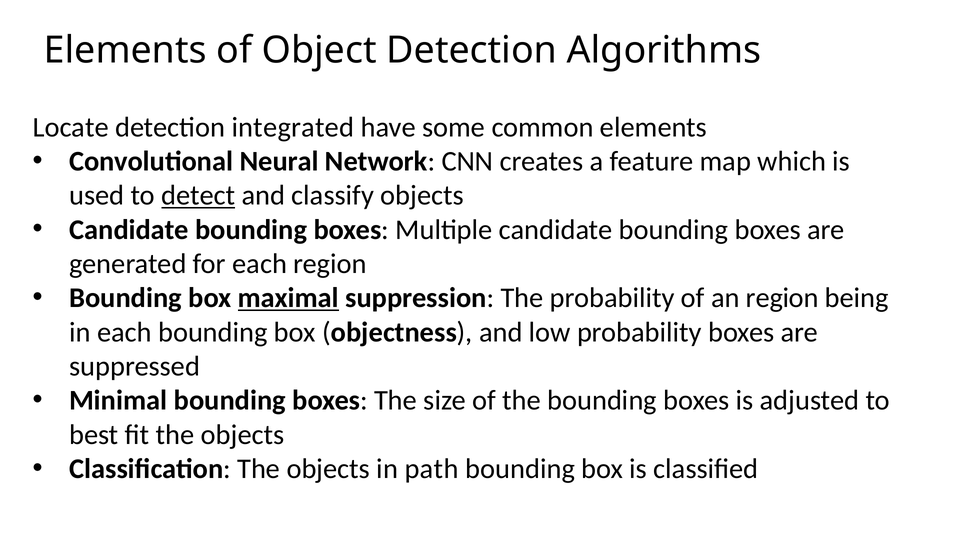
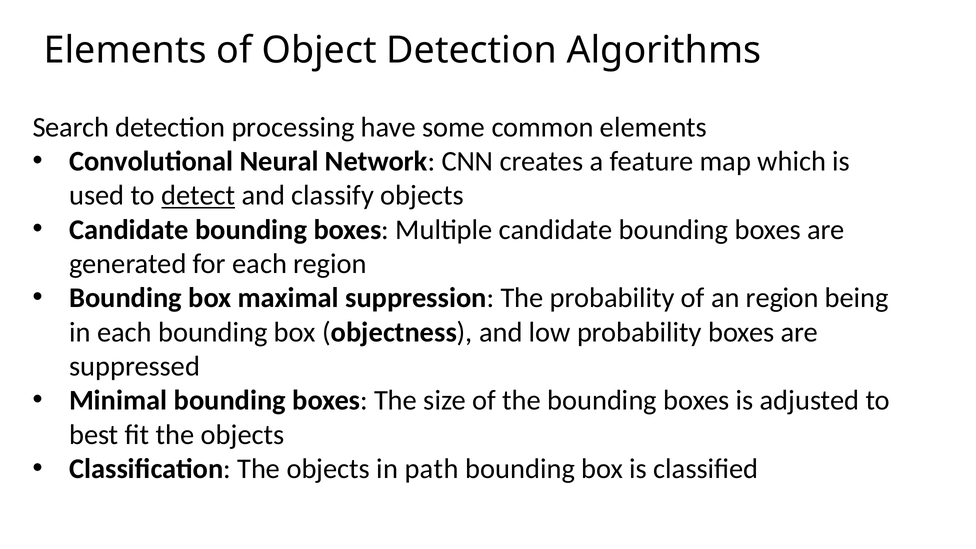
Locate: Locate -> Search
integrated: integrated -> processing
maximal underline: present -> none
